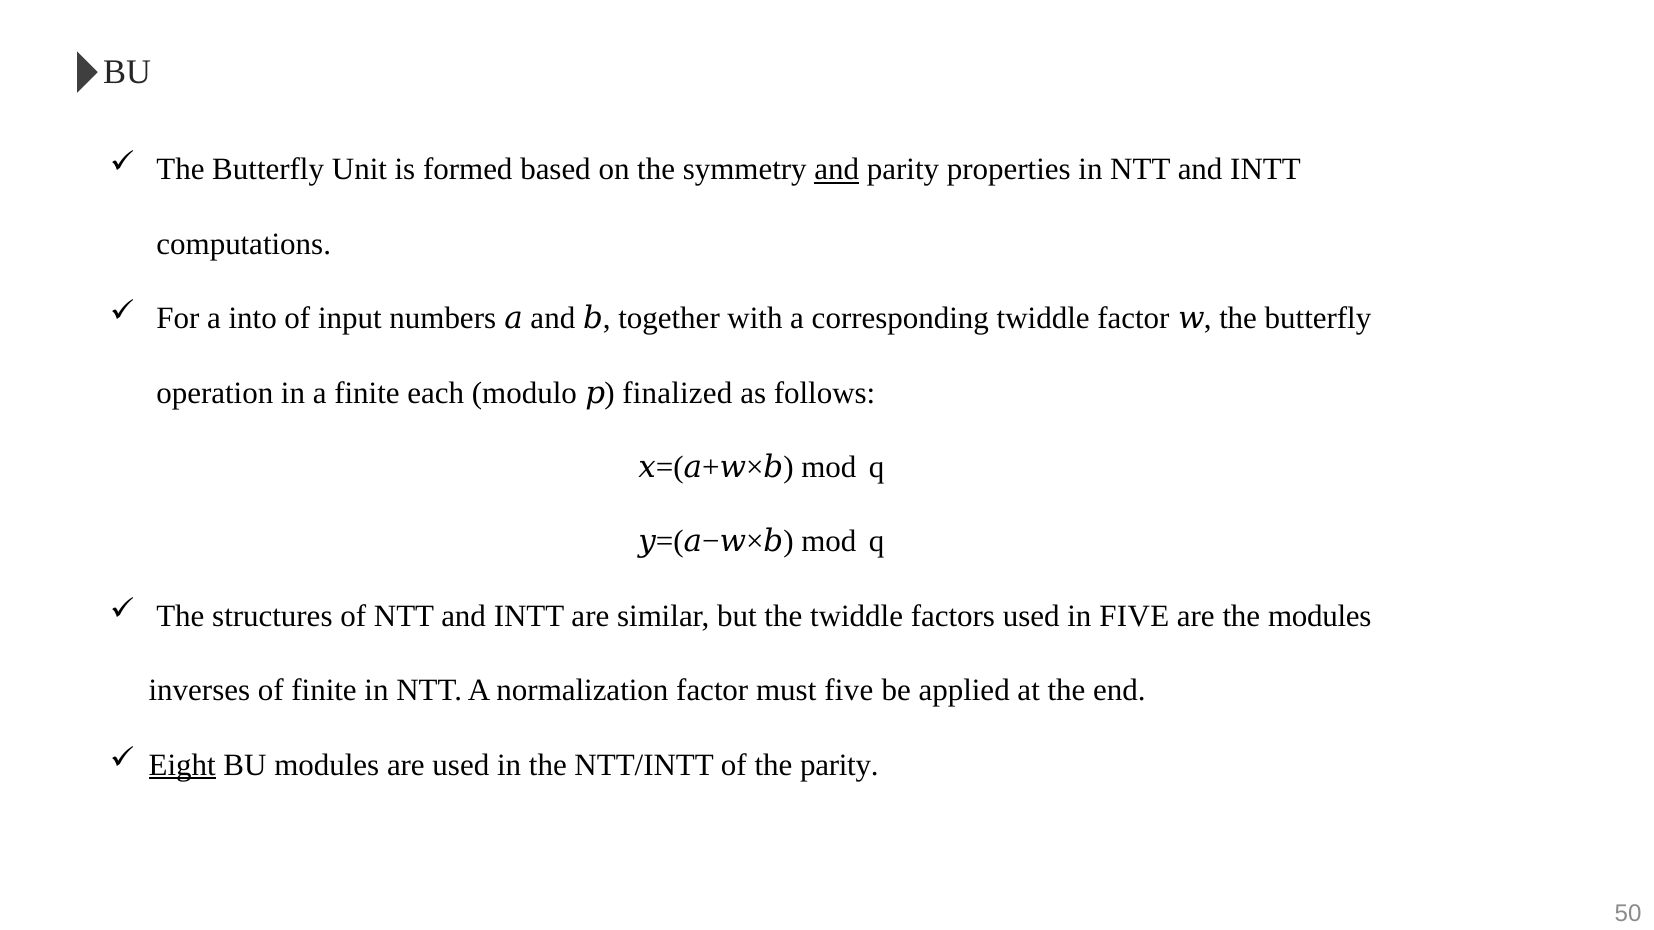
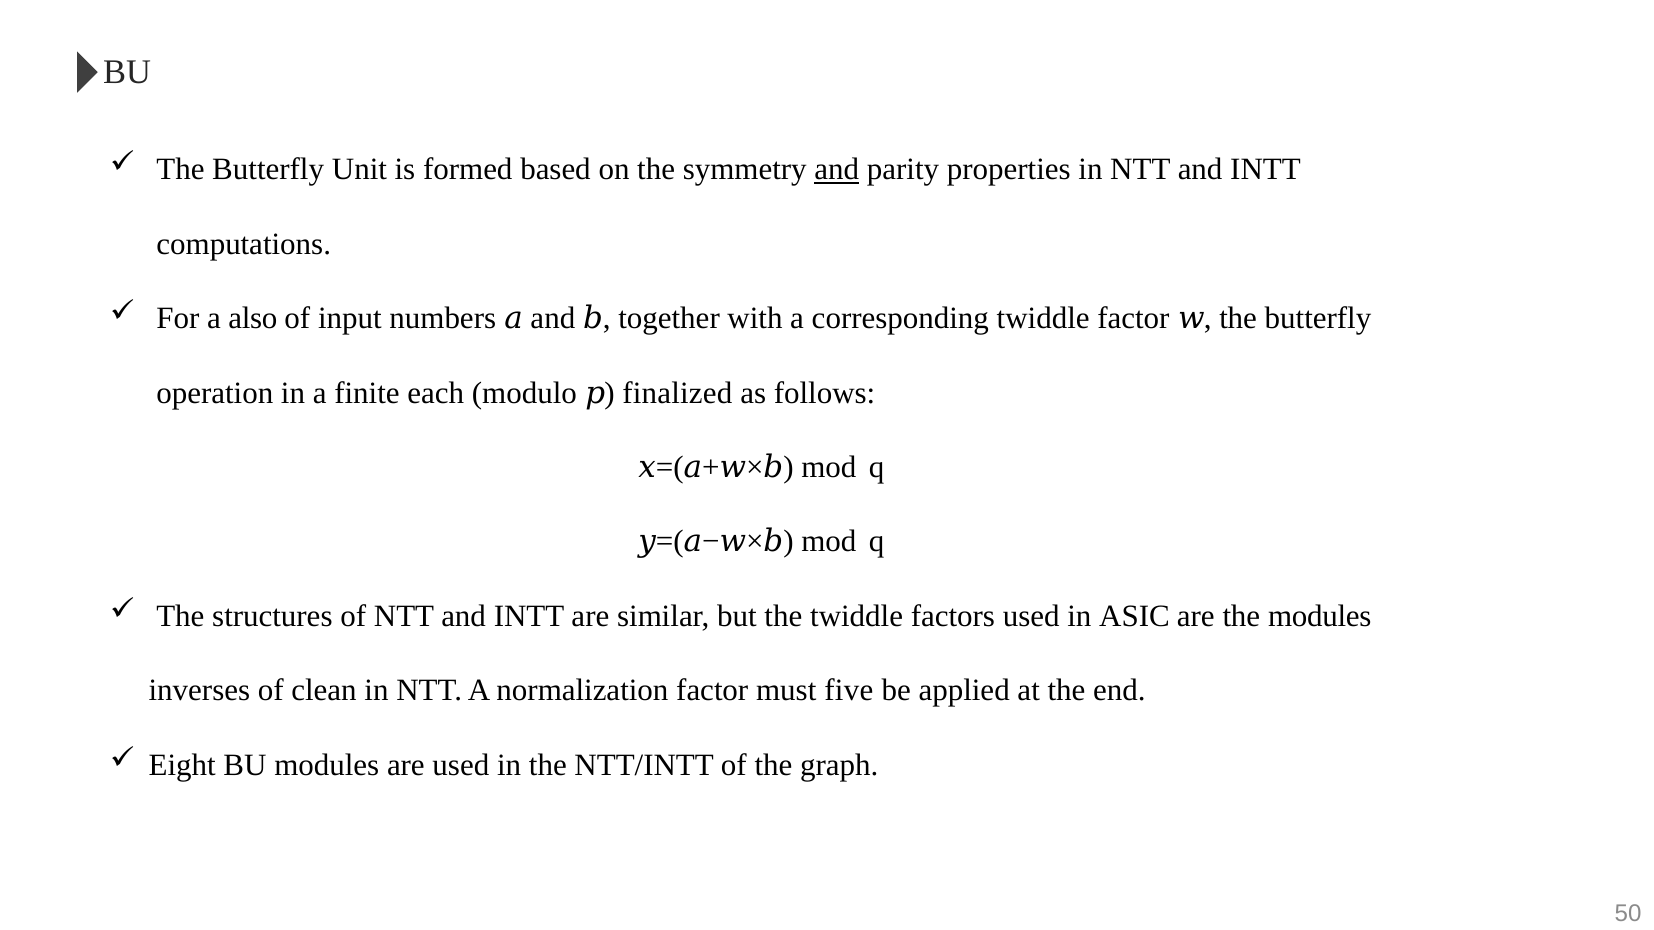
into: into -> also
in FIVE: FIVE -> ASIC
of finite: finite -> clean
Eight underline: present -> none
the parity: parity -> graph
